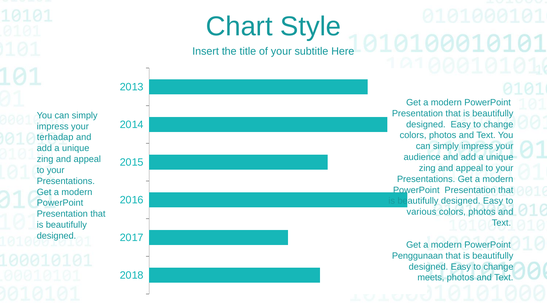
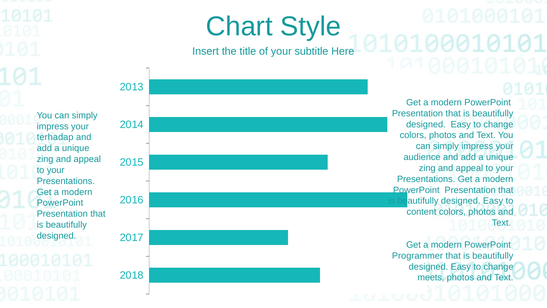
various: various -> content
Penggunaan: Penggunaan -> Programmer
